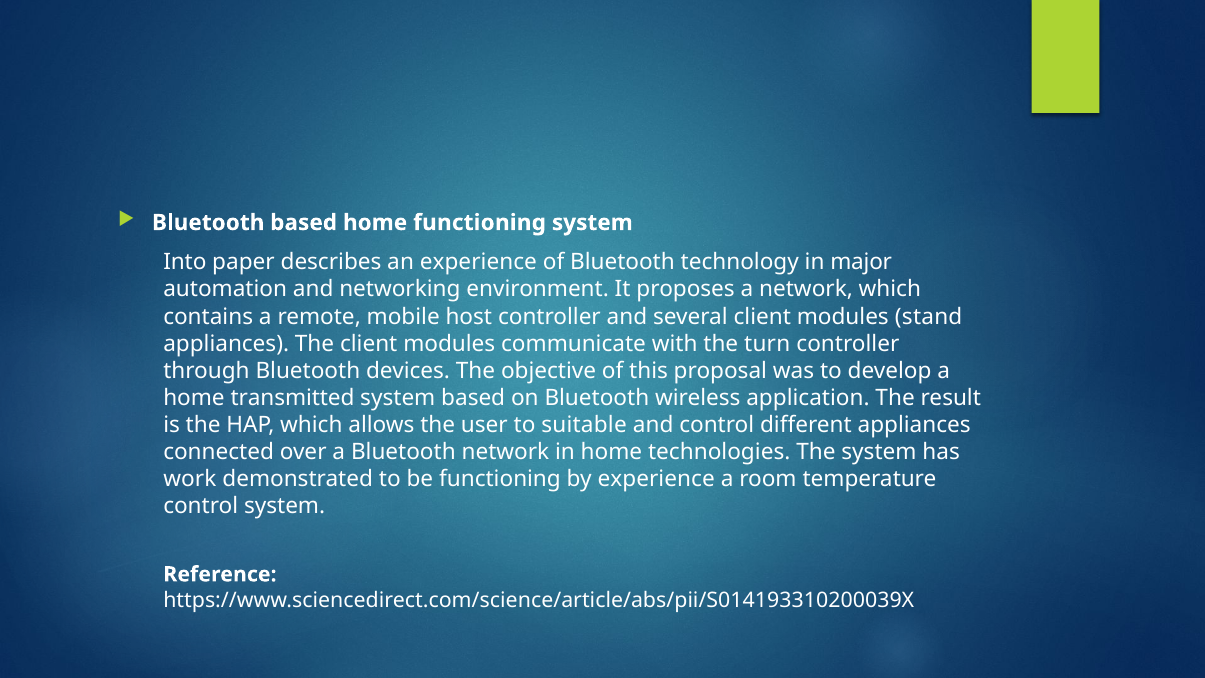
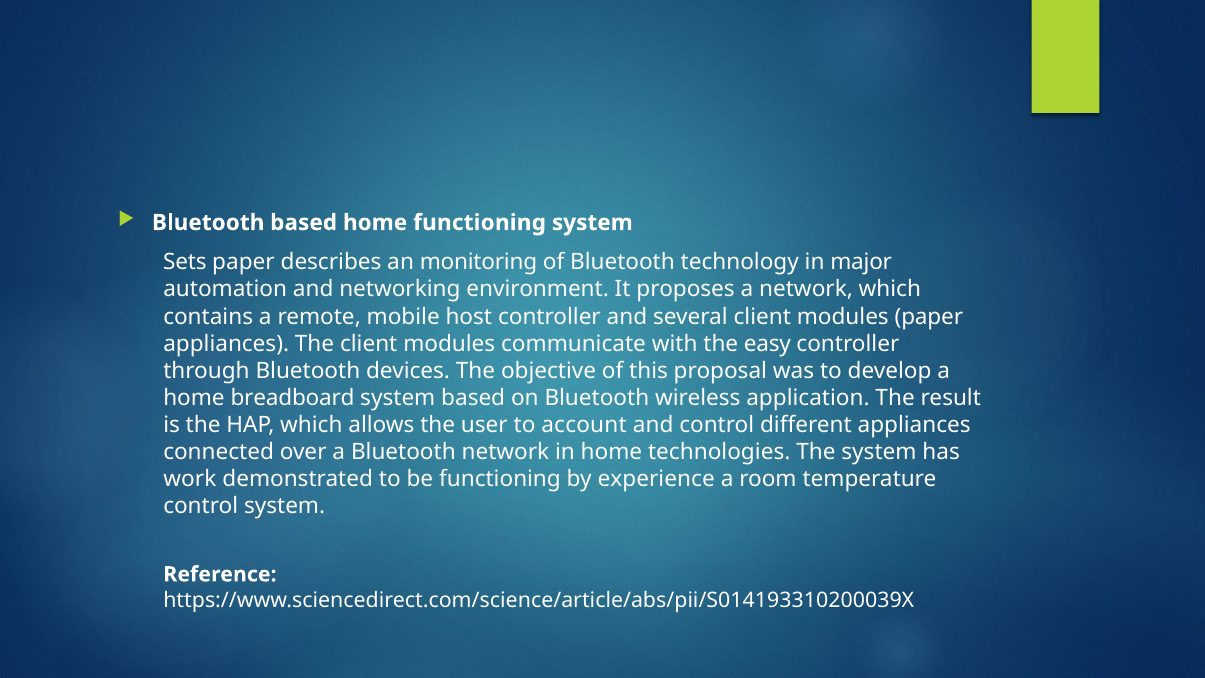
Into: Into -> Sets
an experience: experience -> monitoring
modules stand: stand -> paper
turn: turn -> easy
transmitted: transmitted -> breadboard
suitable: suitable -> account
